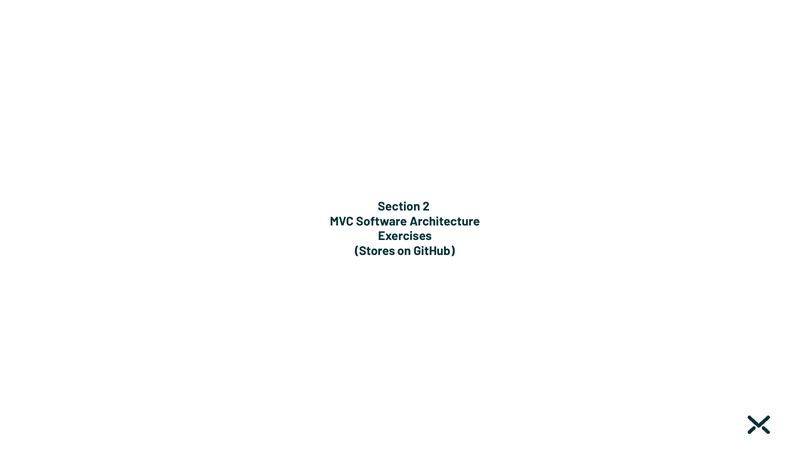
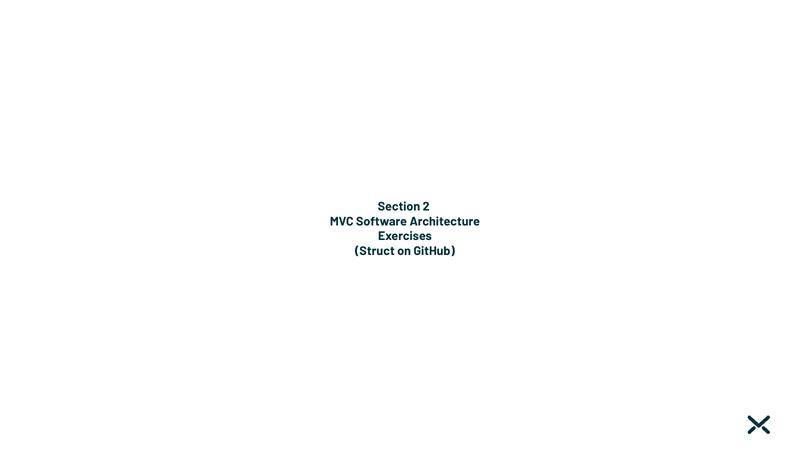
Stores: Stores -> Struct
